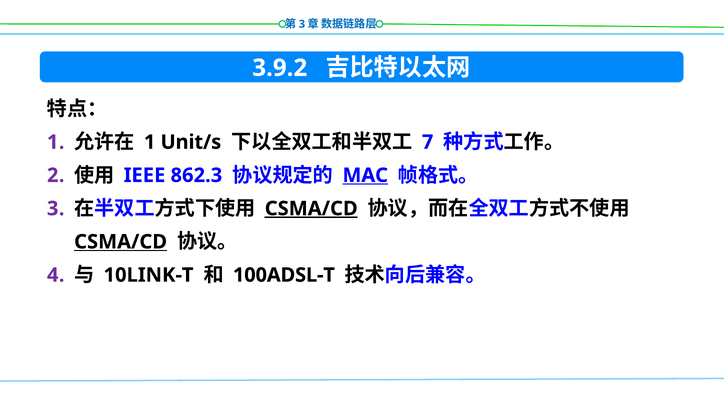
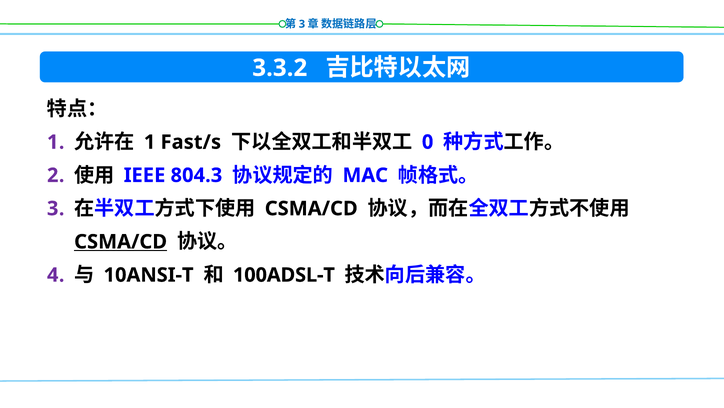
3.9.2: 3.9.2 -> 3.3.2
Unit/s: Unit/s -> Fast/s
7: 7 -> 0
862.3: 862.3 -> 804.3
MAC underline: present -> none
CSMA/CD at (311, 208) underline: present -> none
10LINK-T: 10LINK-T -> 10ANSI-T
